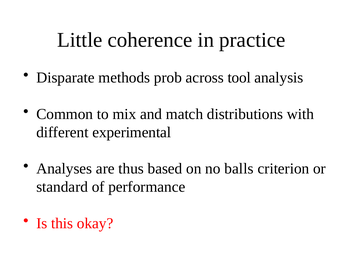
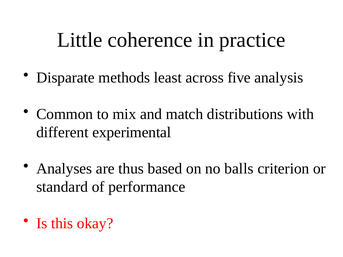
prob: prob -> least
tool: tool -> five
